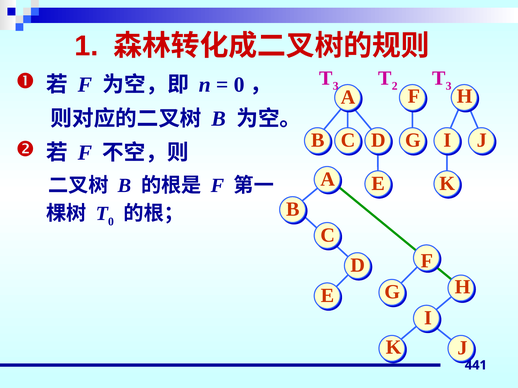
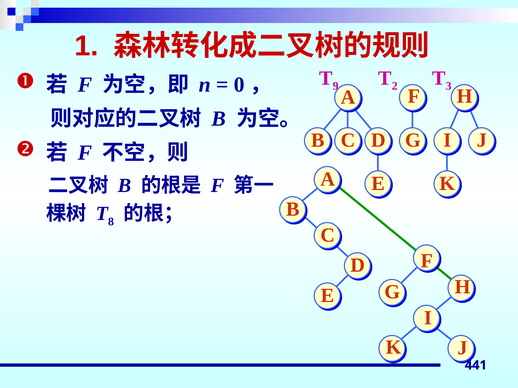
3 at (336, 86): 3 -> 9
0 at (111, 222): 0 -> 8
